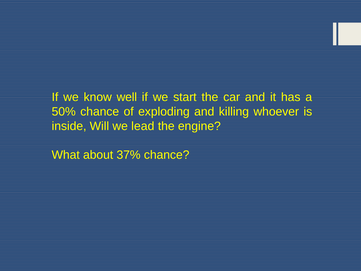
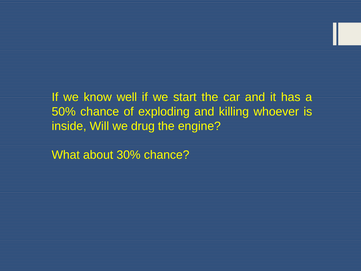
lead: lead -> drug
37%: 37% -> 30%
